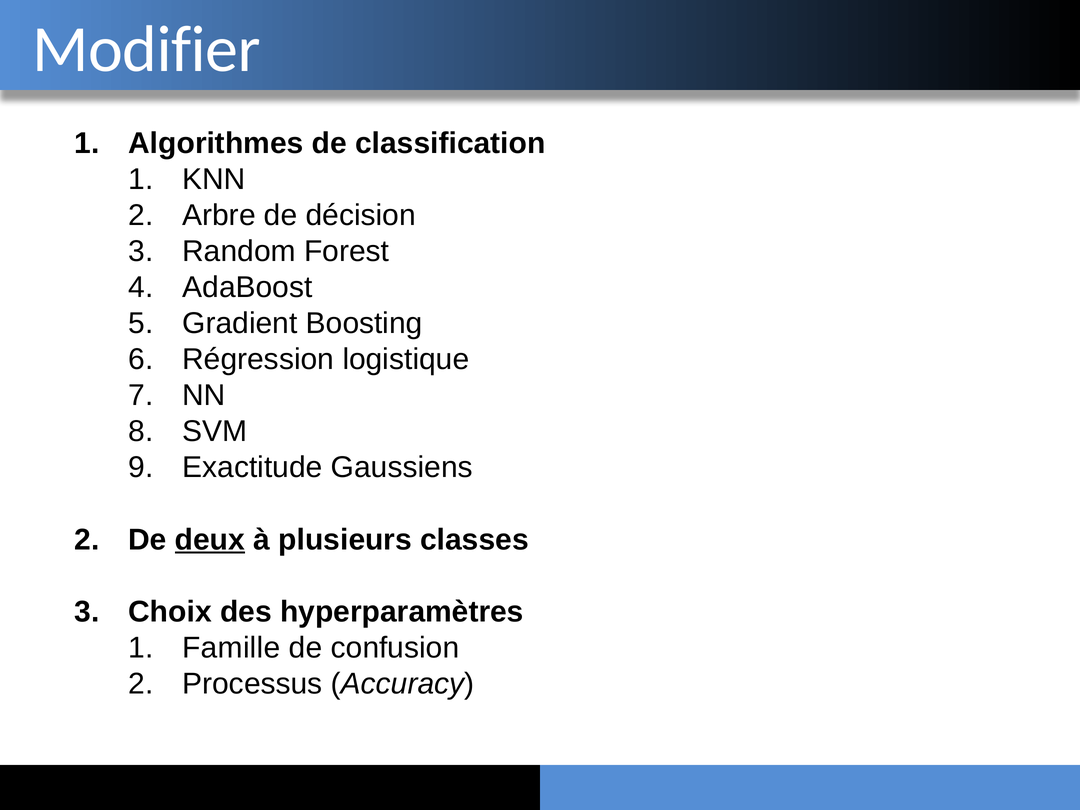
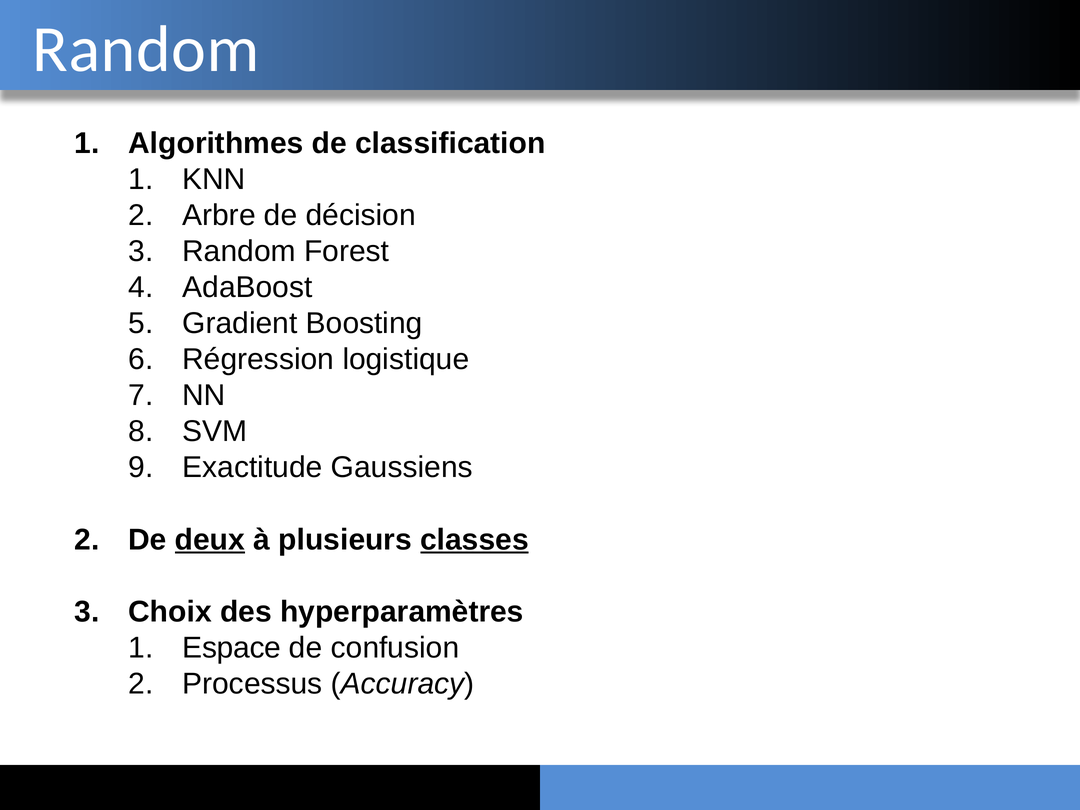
Modifier at (146, 50): Modifier -> Random
classes underline: none -> present
Famille: Famille -> Espace
